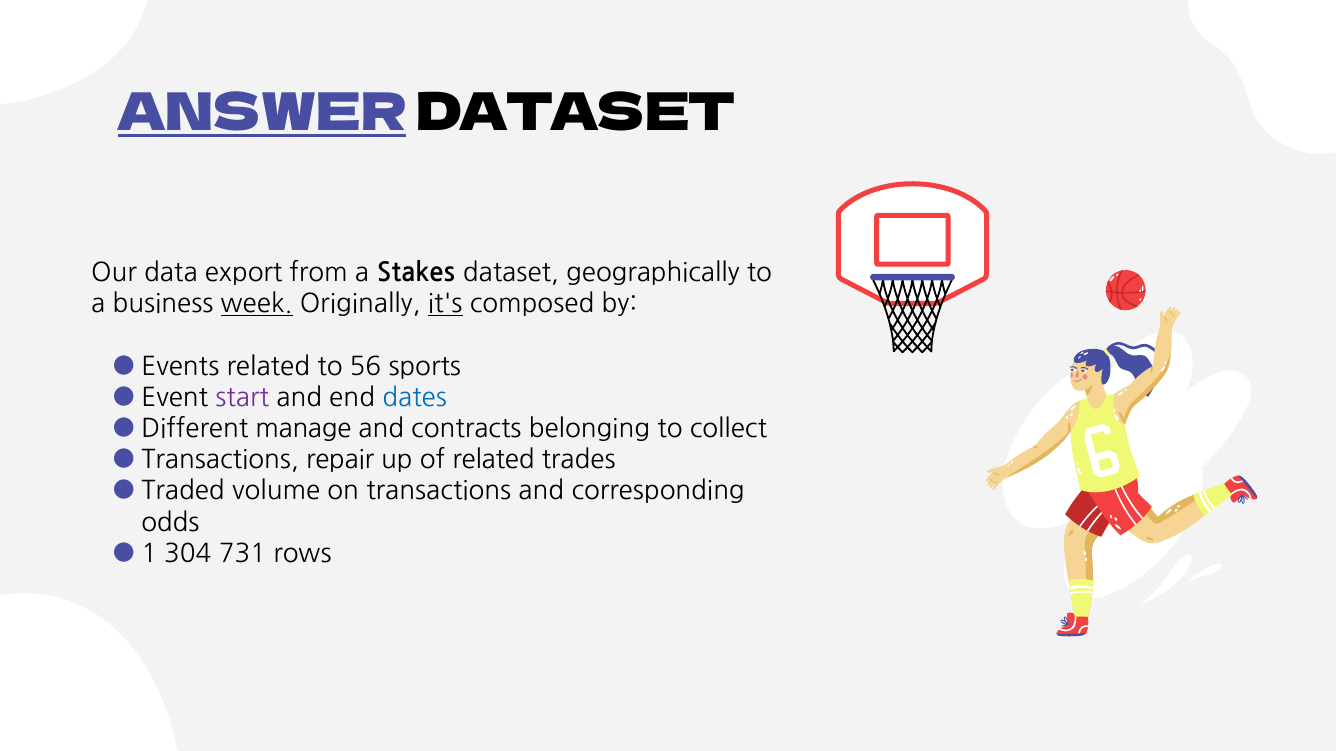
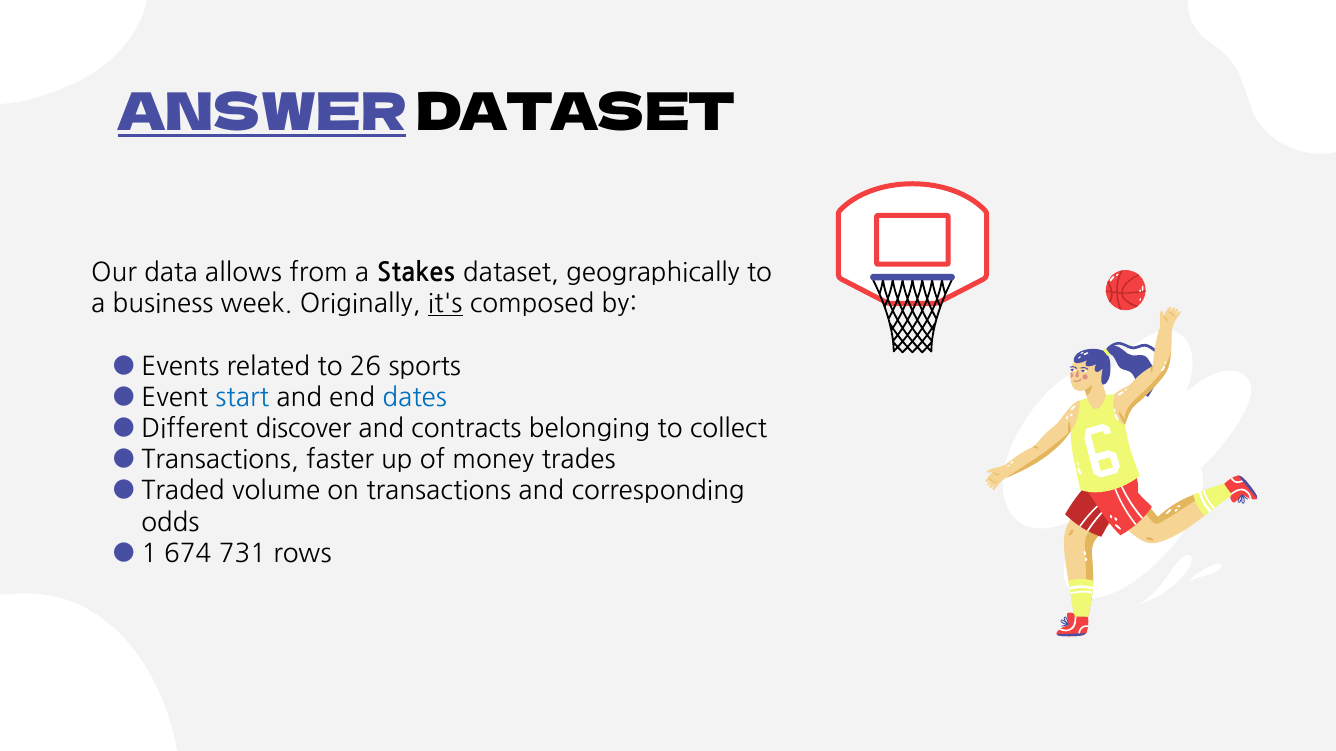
export: export -> allows
week underline: present -> none
56: 56 -> 26
start colour: purple -> blue
manage: manage -> discover
repair: repair -> faster
of related: related -> money
304: 304 -> 674
